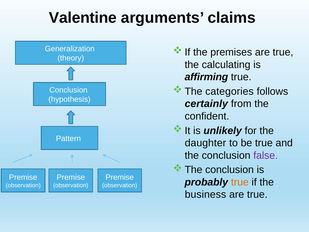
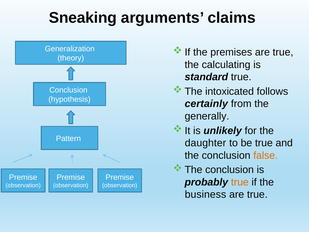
Valentine: Valentine -> Sneaking
affirming: affirming -> standard
categories: categories -> intoxicated
confident: confident -> generally
false colour: purple -> orange
